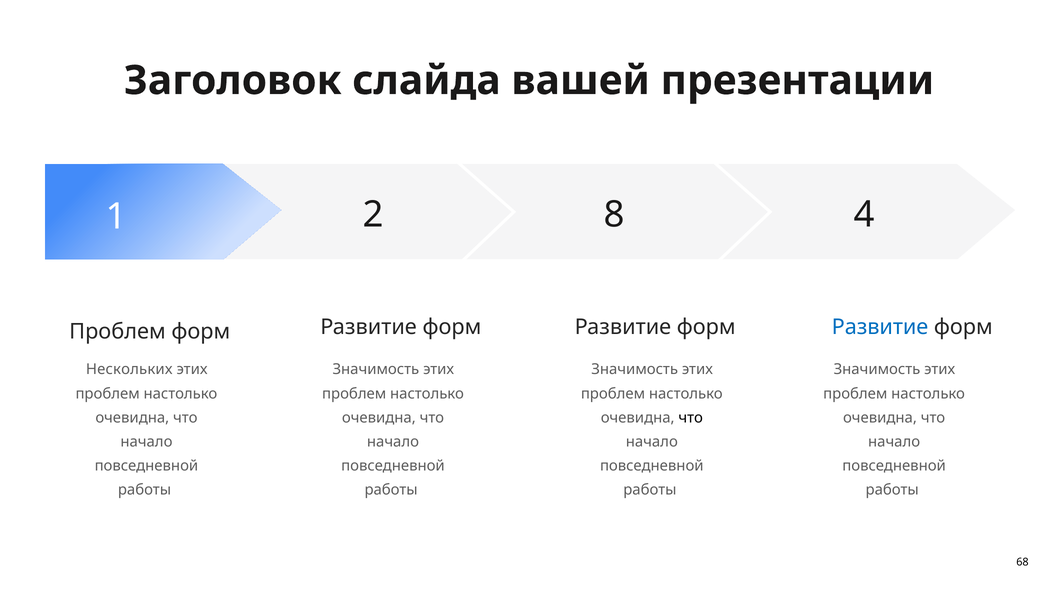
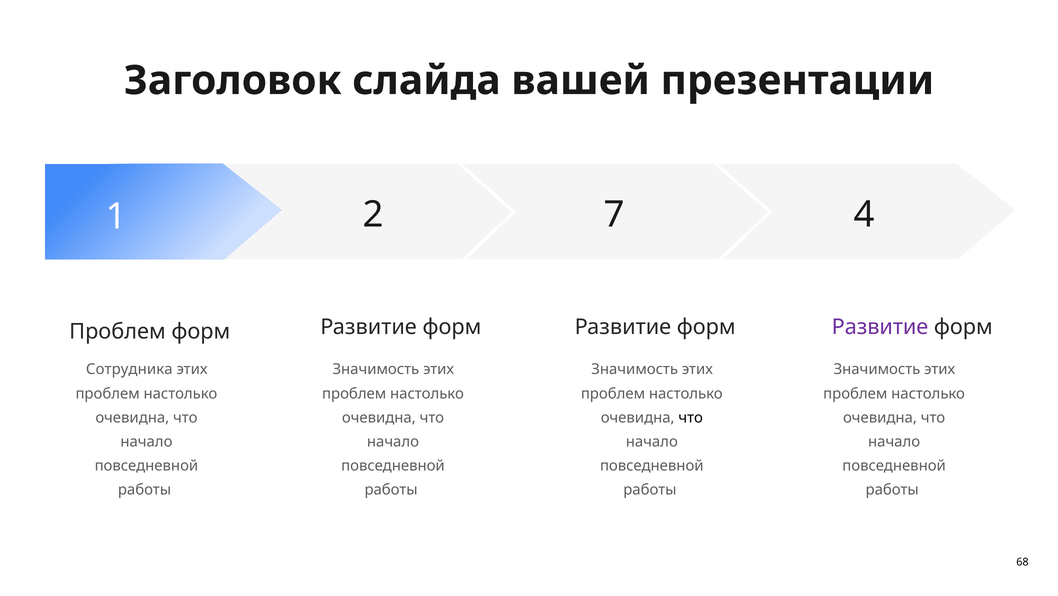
8: 8 -> 7
Развитие at (880, 327) colour: blue -> purple
Нескольких: Нескольких -> Сотрудника
